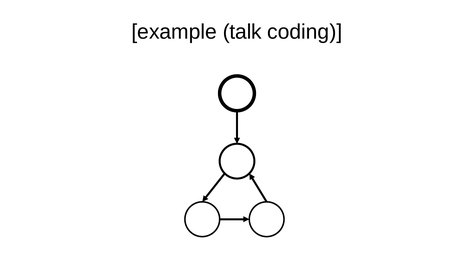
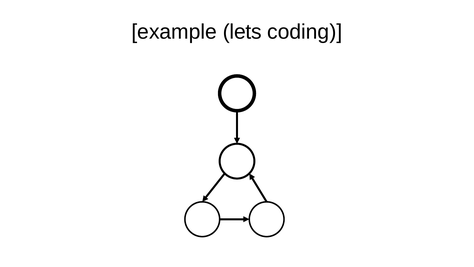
talk: talk -> lets
